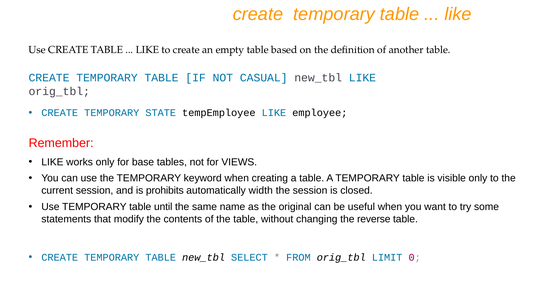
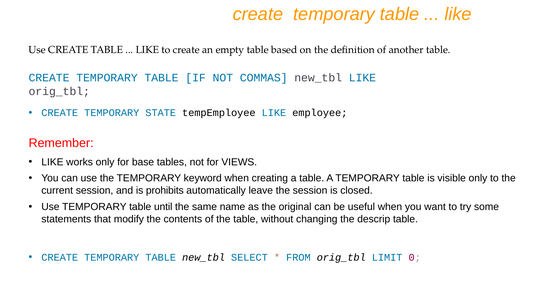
CASUAL: CASUAL -> COMMAS
width: width -> leave
reverse: reverse -> descrip
